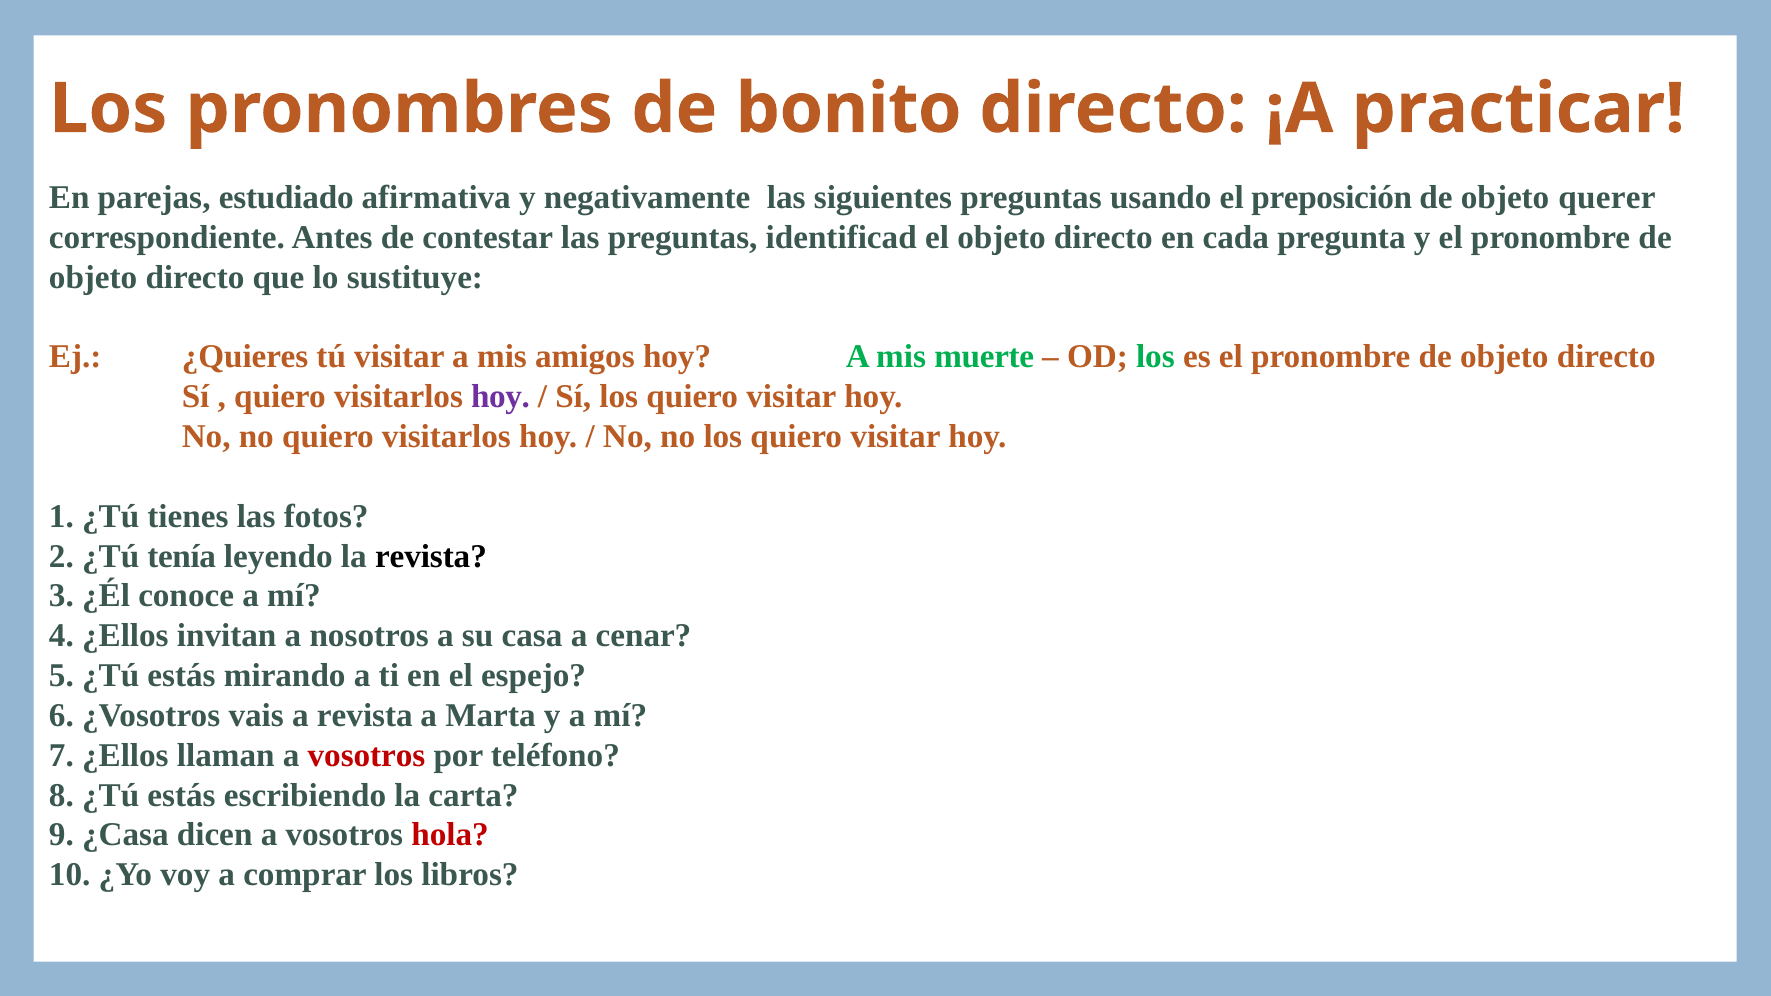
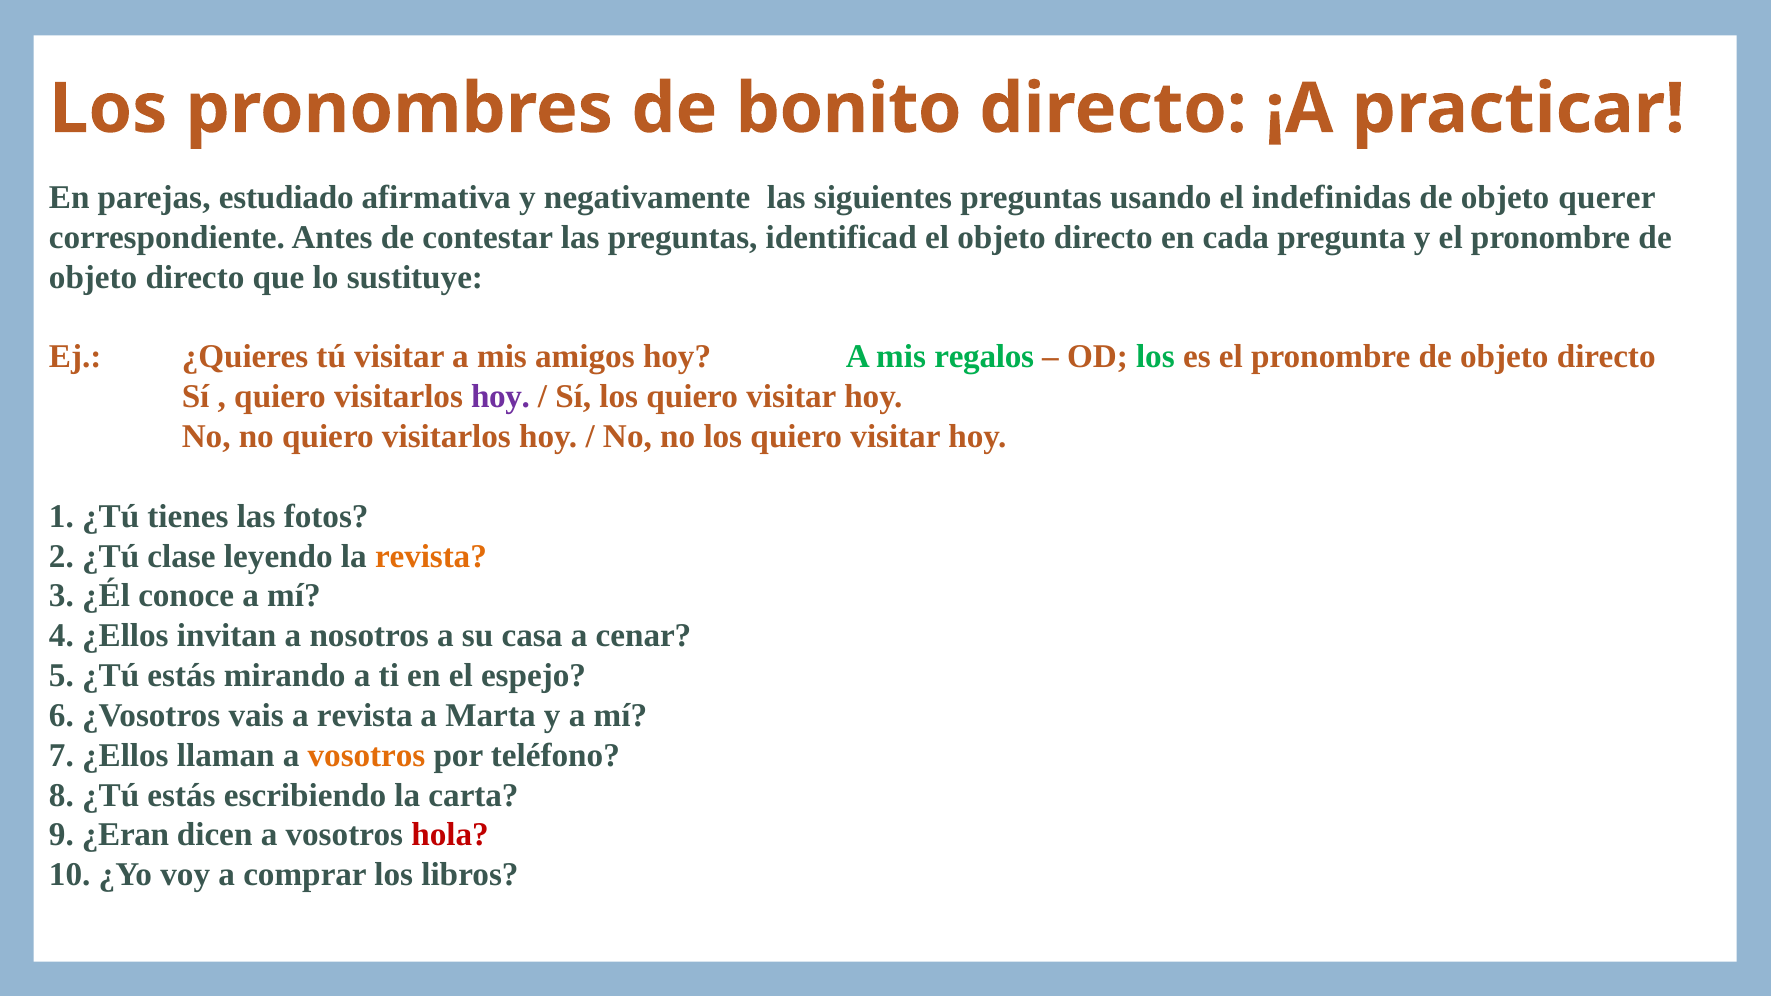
preposición: preposición -> indefinidas
muerte: muerte -> regalos
tenía: tenía -> clase
revista at (431, 556) colour: black -> orange
vosotros at (366, 755) colour: red -> orange
¿Casa: ¿Casa -> ¿Eran
